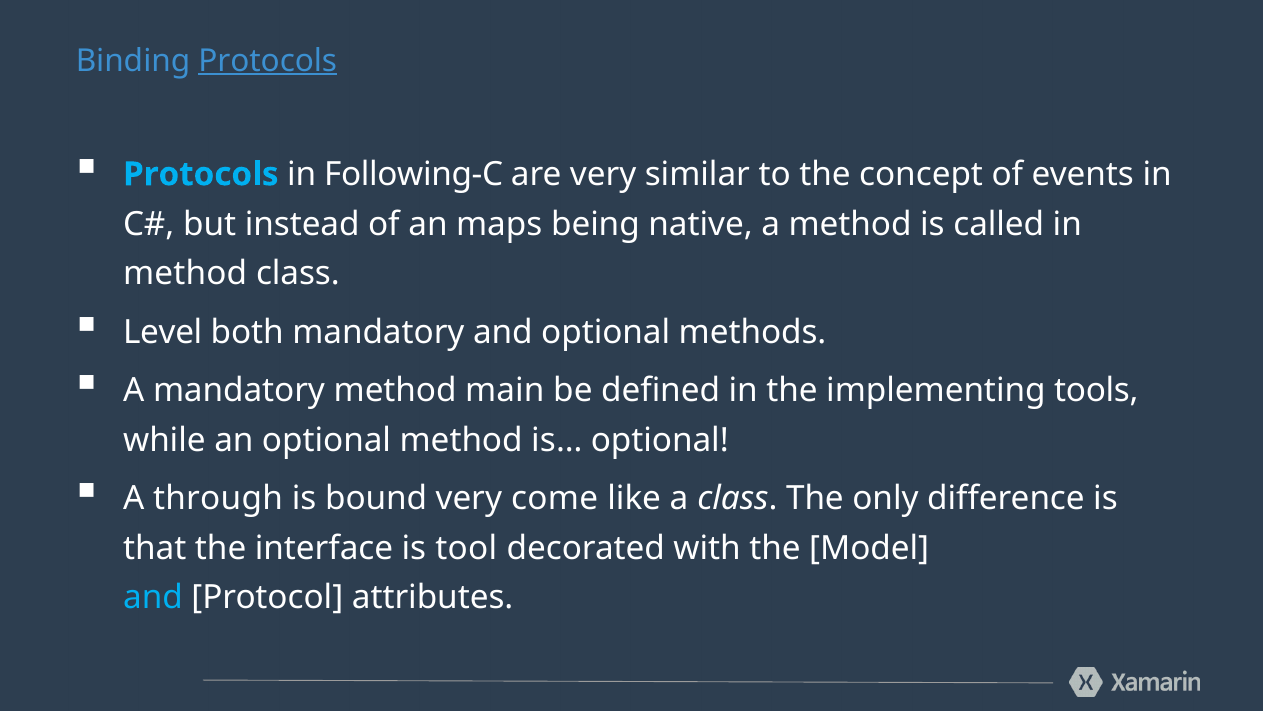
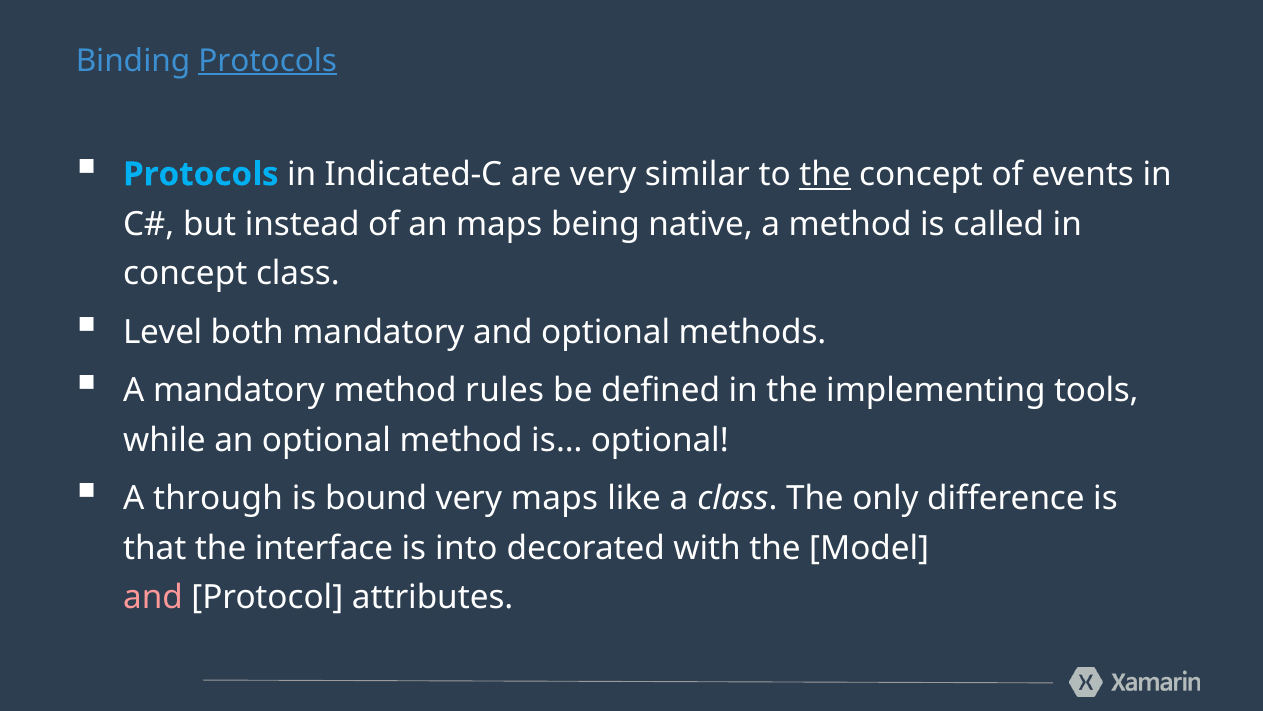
Following-C: Following-C -> Indicated-C
the at (825, 174) underline: none -> present
method at (185, 274): method -> concept
main: main -> rules
very come: come -> maps
tool: tool -> into
and at (153, 598) colour: light blue -> pink
